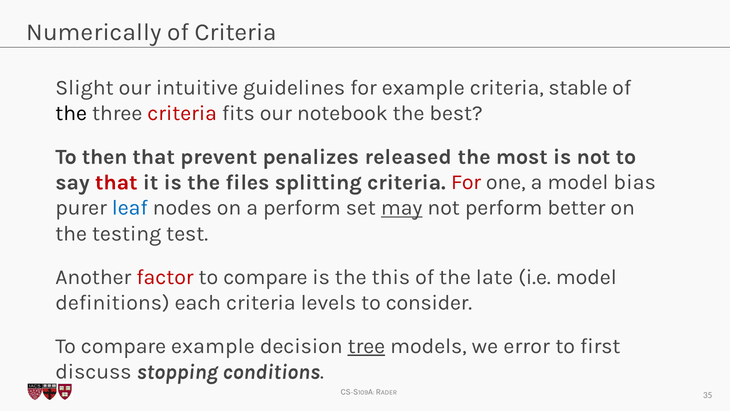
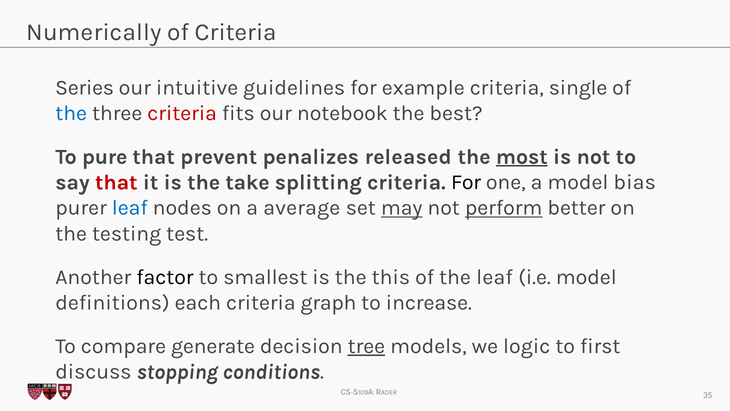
Slight: Slight -> Series
stable: stable -> single
the at (71, 113) colour: black -> blue
then: then -> pure
most underline: none -> present
files: files -> take
For at (466, 182) colour: red -> black
a perform: perform -> average
perform at (504, 208) underline: none -> present
factor colour: red -> black
compare at (265, 277): compare -> smallest
the late: late -> leaf
levels: levels -> graph
consider: consider -> increase
compare example: example -> generate
error: error -> logic
